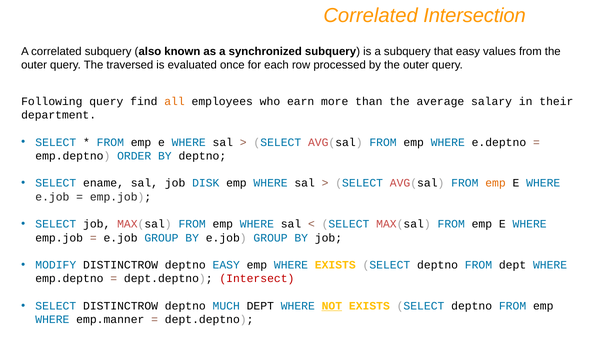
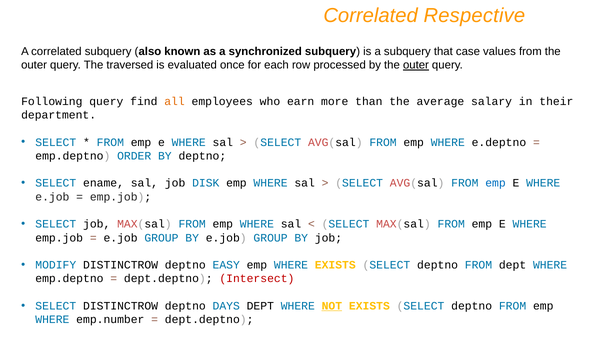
Intersection: Intersection -> Respective
that easy: easy -> case
outer at (416, 65) underline: none -> present
emp at (496, 183) colour: orange -> blue
MUCH: MUCH -> DAYS
emp.manner: emp.manner -> emp.number
